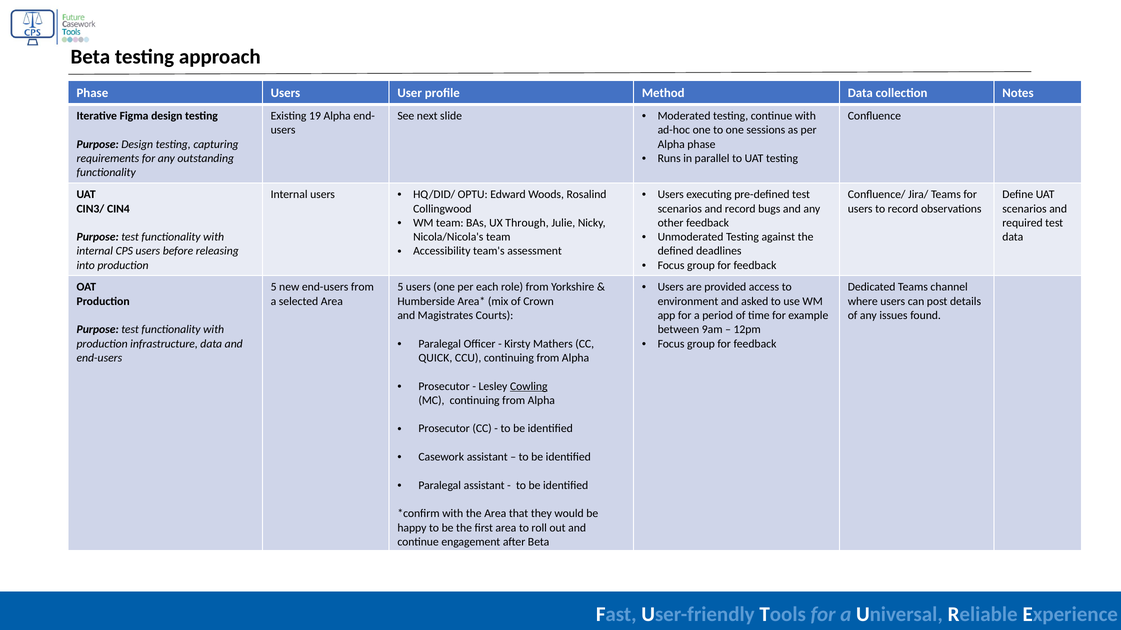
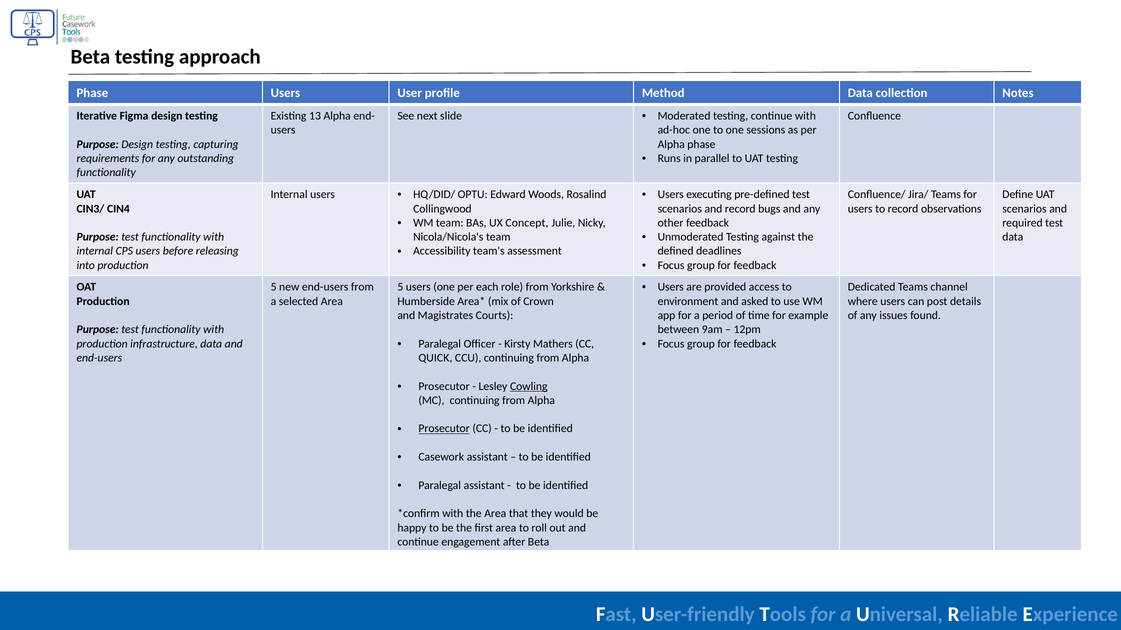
19: 19 -> 13
Through: Through -> Concept
Prosecutor at (444, 429) underline: none -> present
